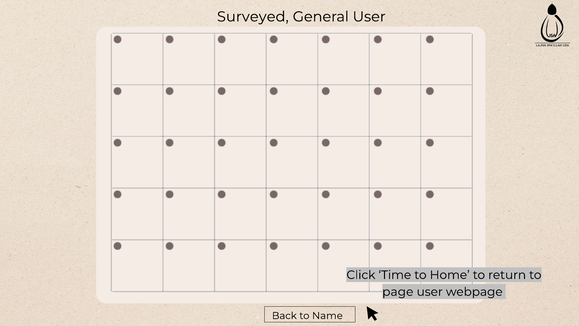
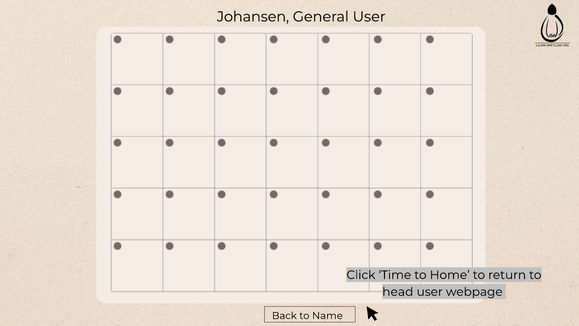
Surveyed: Surveyed -> Johansen
page: page -> head
